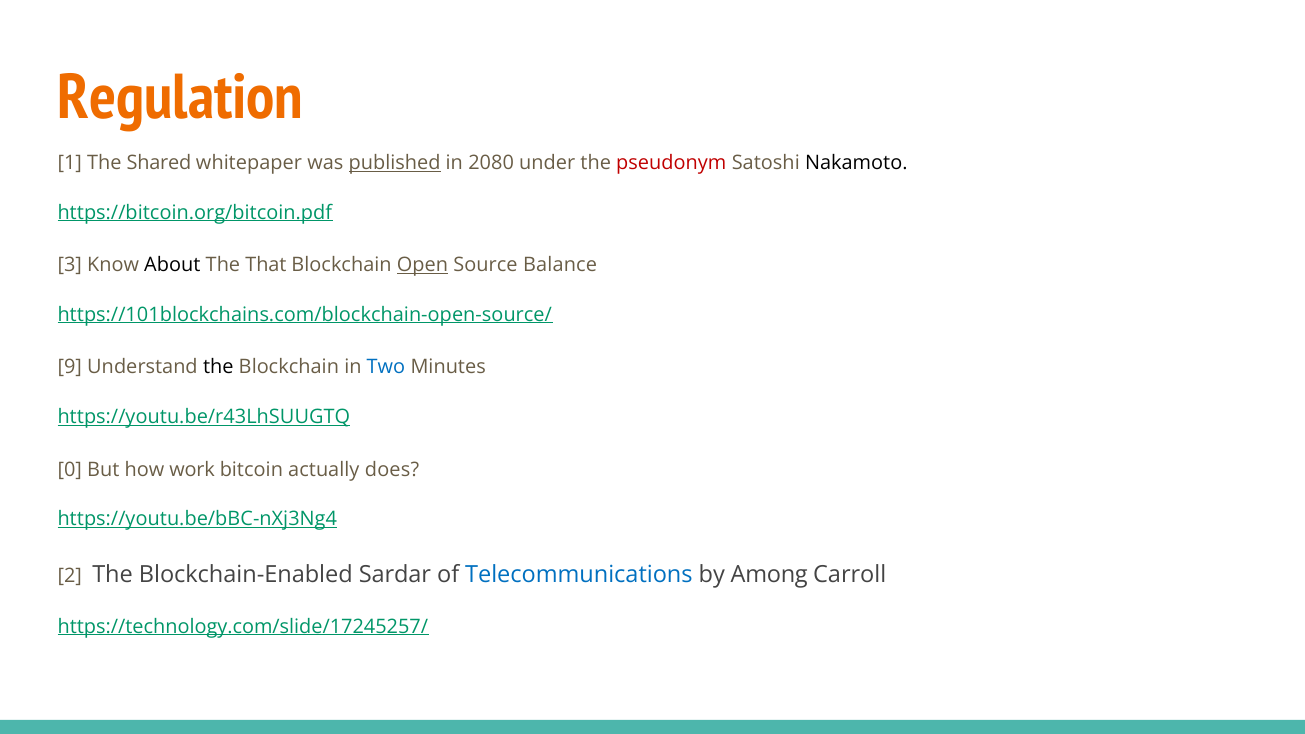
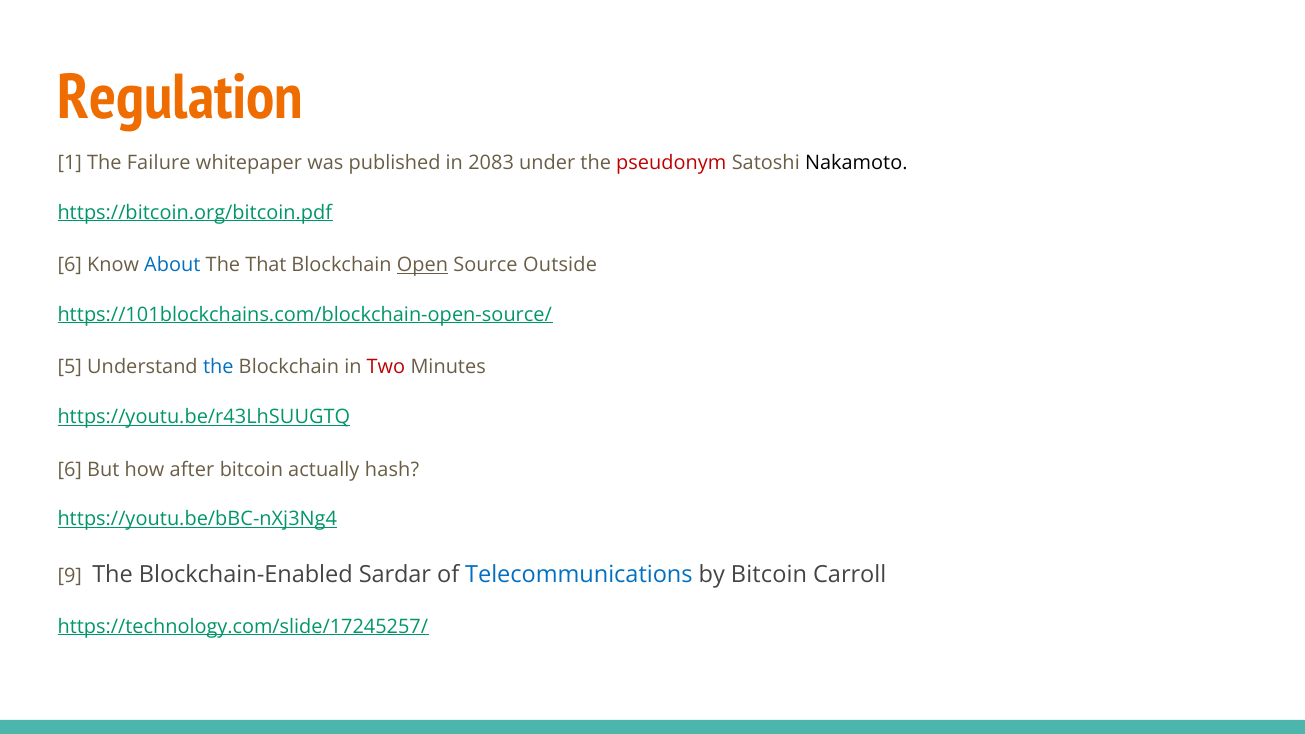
Shared: Shared -> Failure
published underline: present -> none
2080: 2080 -> 2083
3 at (70, 265): 3 -> 6
About colour: black -> blue
Balance: Balance -> Outside
9: 9 -> 5
the at (218, 367) colour: black -> blue
Two colour: blue -> red
0 at (70, 470): 0 -> 6
work: work -> after
does: does -> hash
2: 2 -> 9
by Among: Among -> Bitcoin
